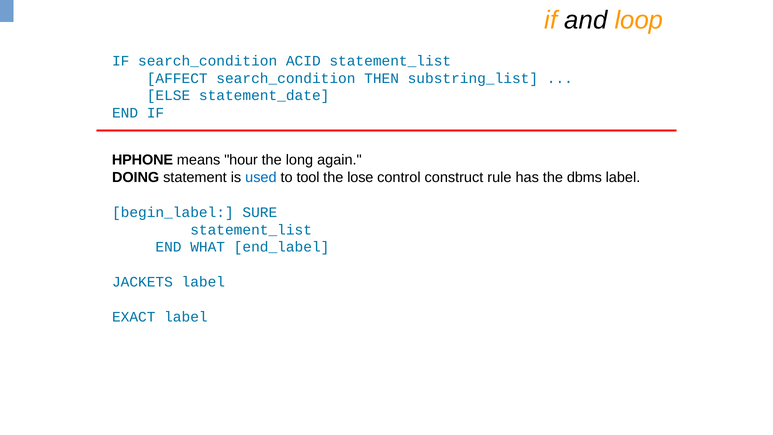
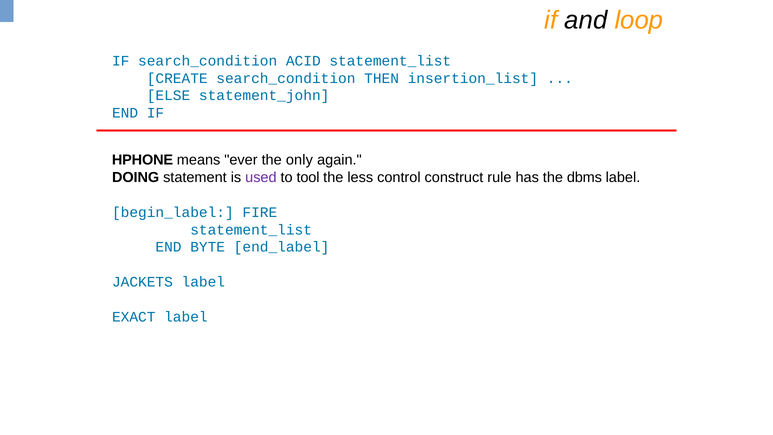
AFFECT: AFFECT -> CREATE
substring_list: substring_list -> insertion_list
statement_date: statement_date -> statement_john
hour: hour -> ever
long: long -> only
used colour: blue -> purple
lose: lose -> less
SURE: SURE -> FIRE
WHAT: WHAT -> BYTE
